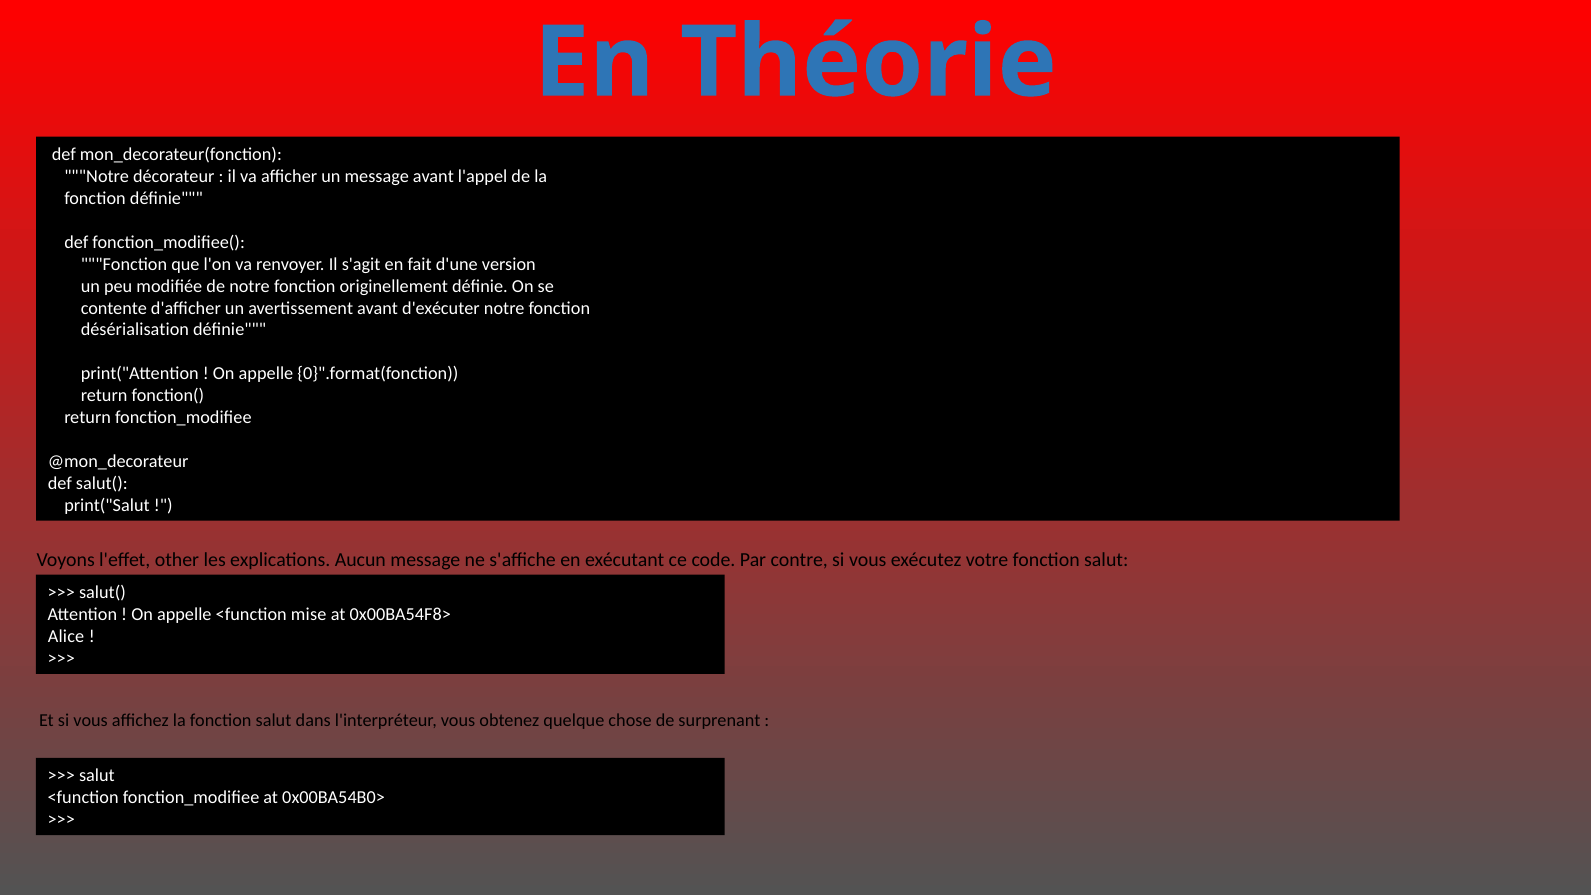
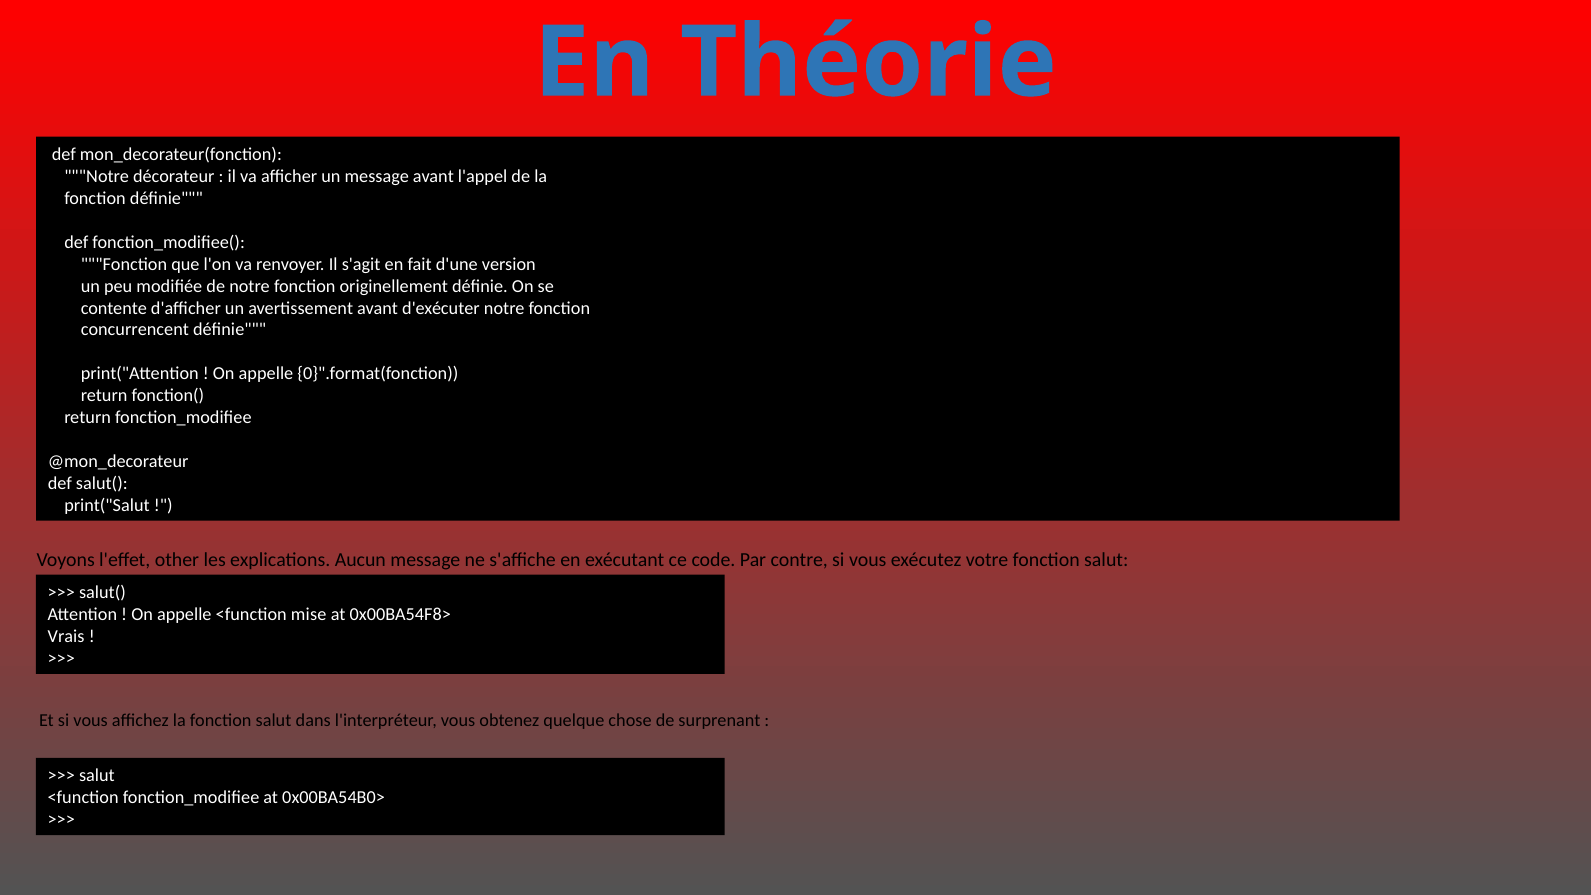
désérialisation: désérialisation -> concurrencent
Alice: Alice -> Vrais
